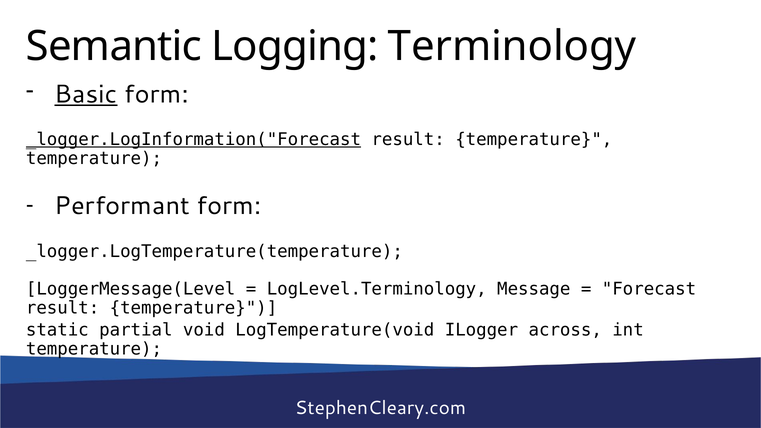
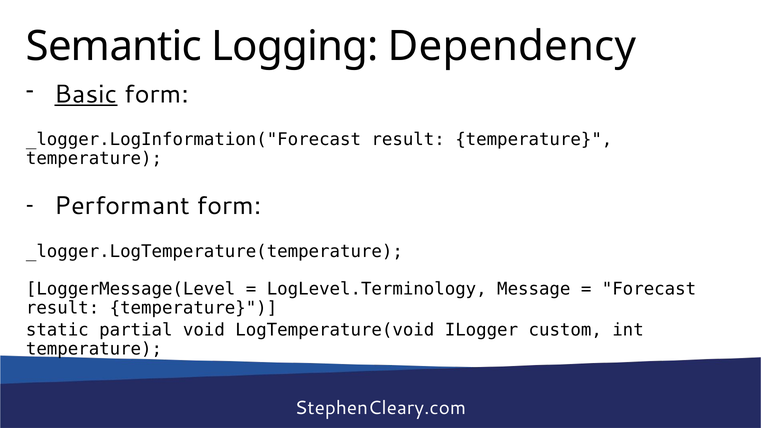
Terminology: Terminology -> Dependency
_logger.LogInformation("Forecast underline: present -> none
across: across -> custom
